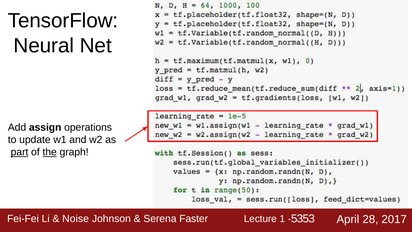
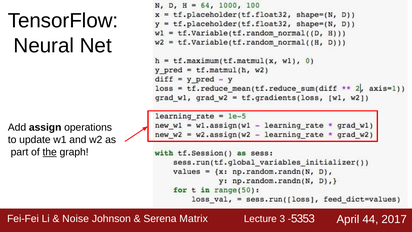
part underline: present -> none
Faster: Faster -> Matrix
1: 1 -> 3
28: 28 -> 44
